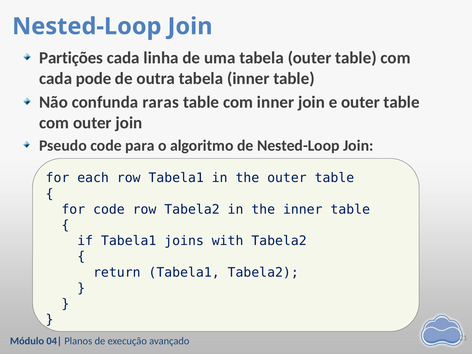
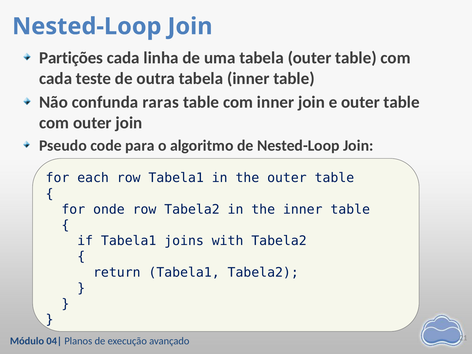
pode: pode -> teste
for code: code -> onde
